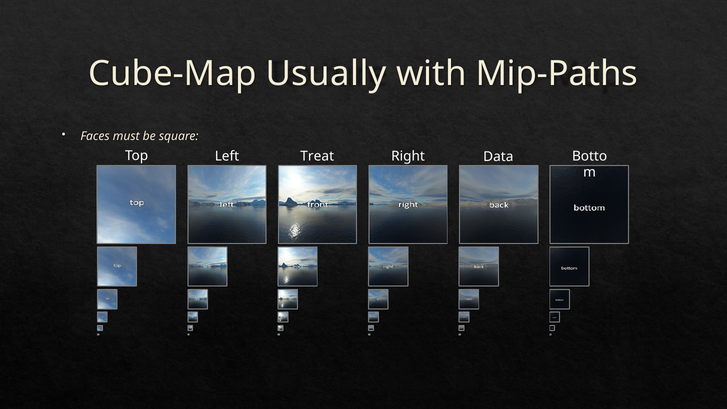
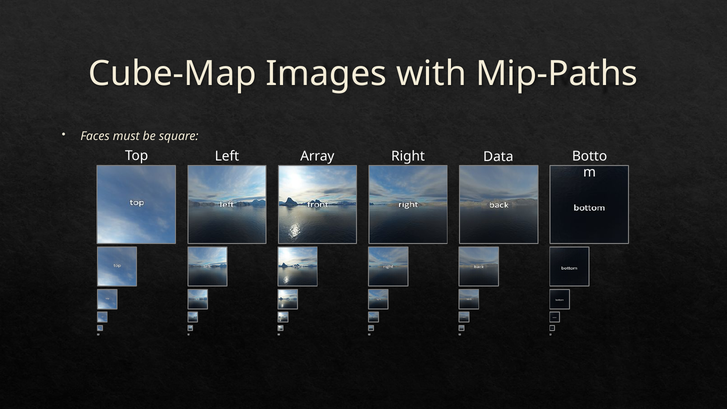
Usually: Usually -> Images
Treat: Treat -> Array
